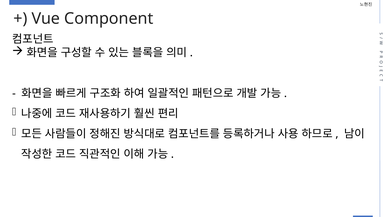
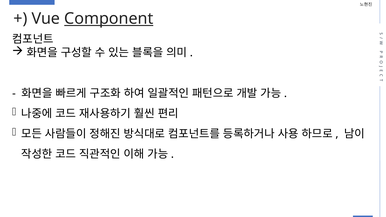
Component underline: none -> present
